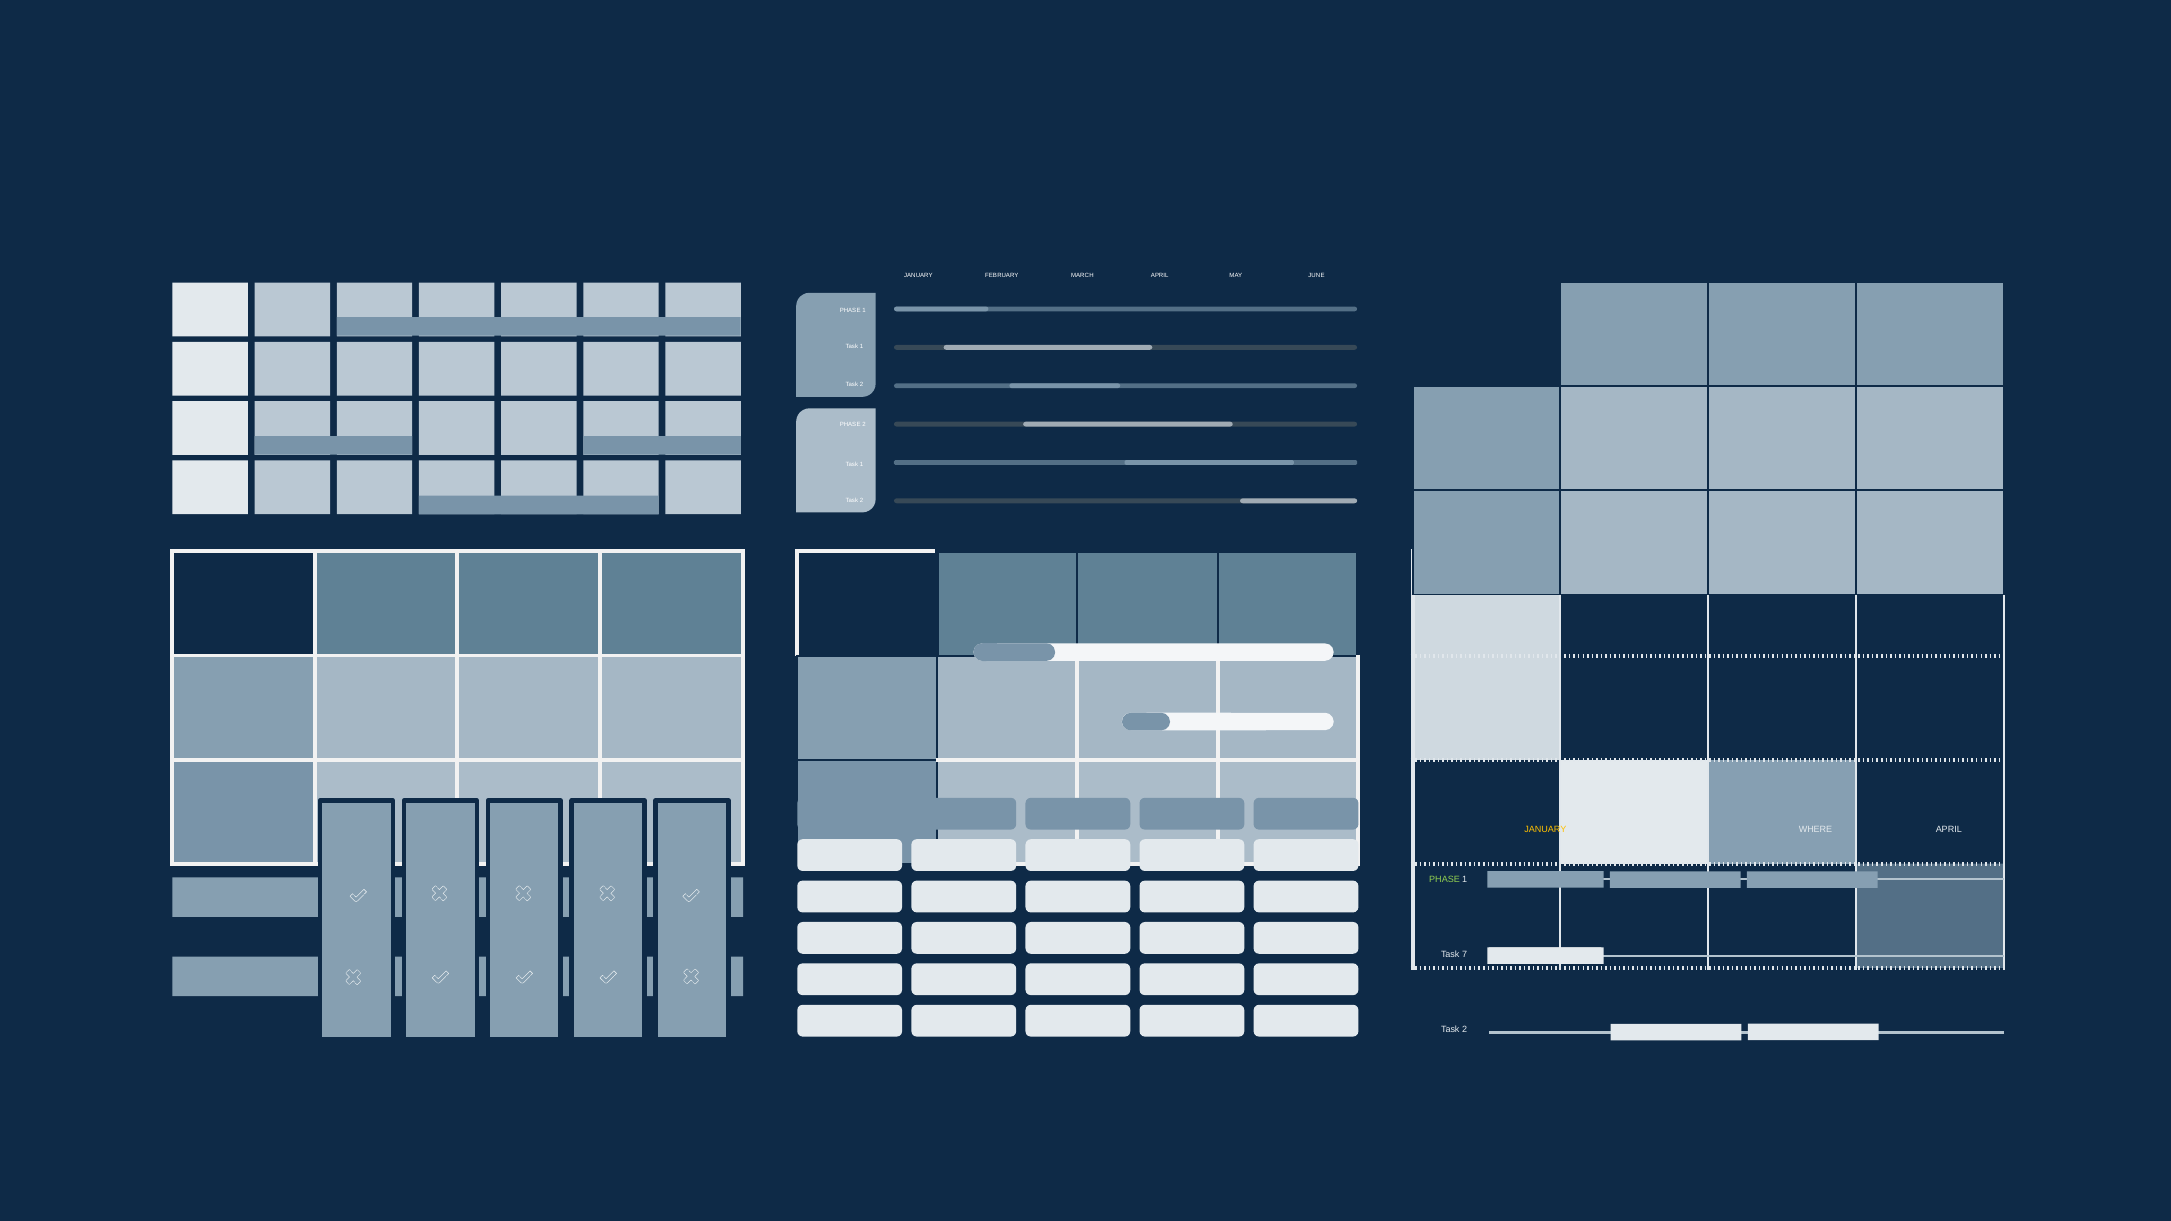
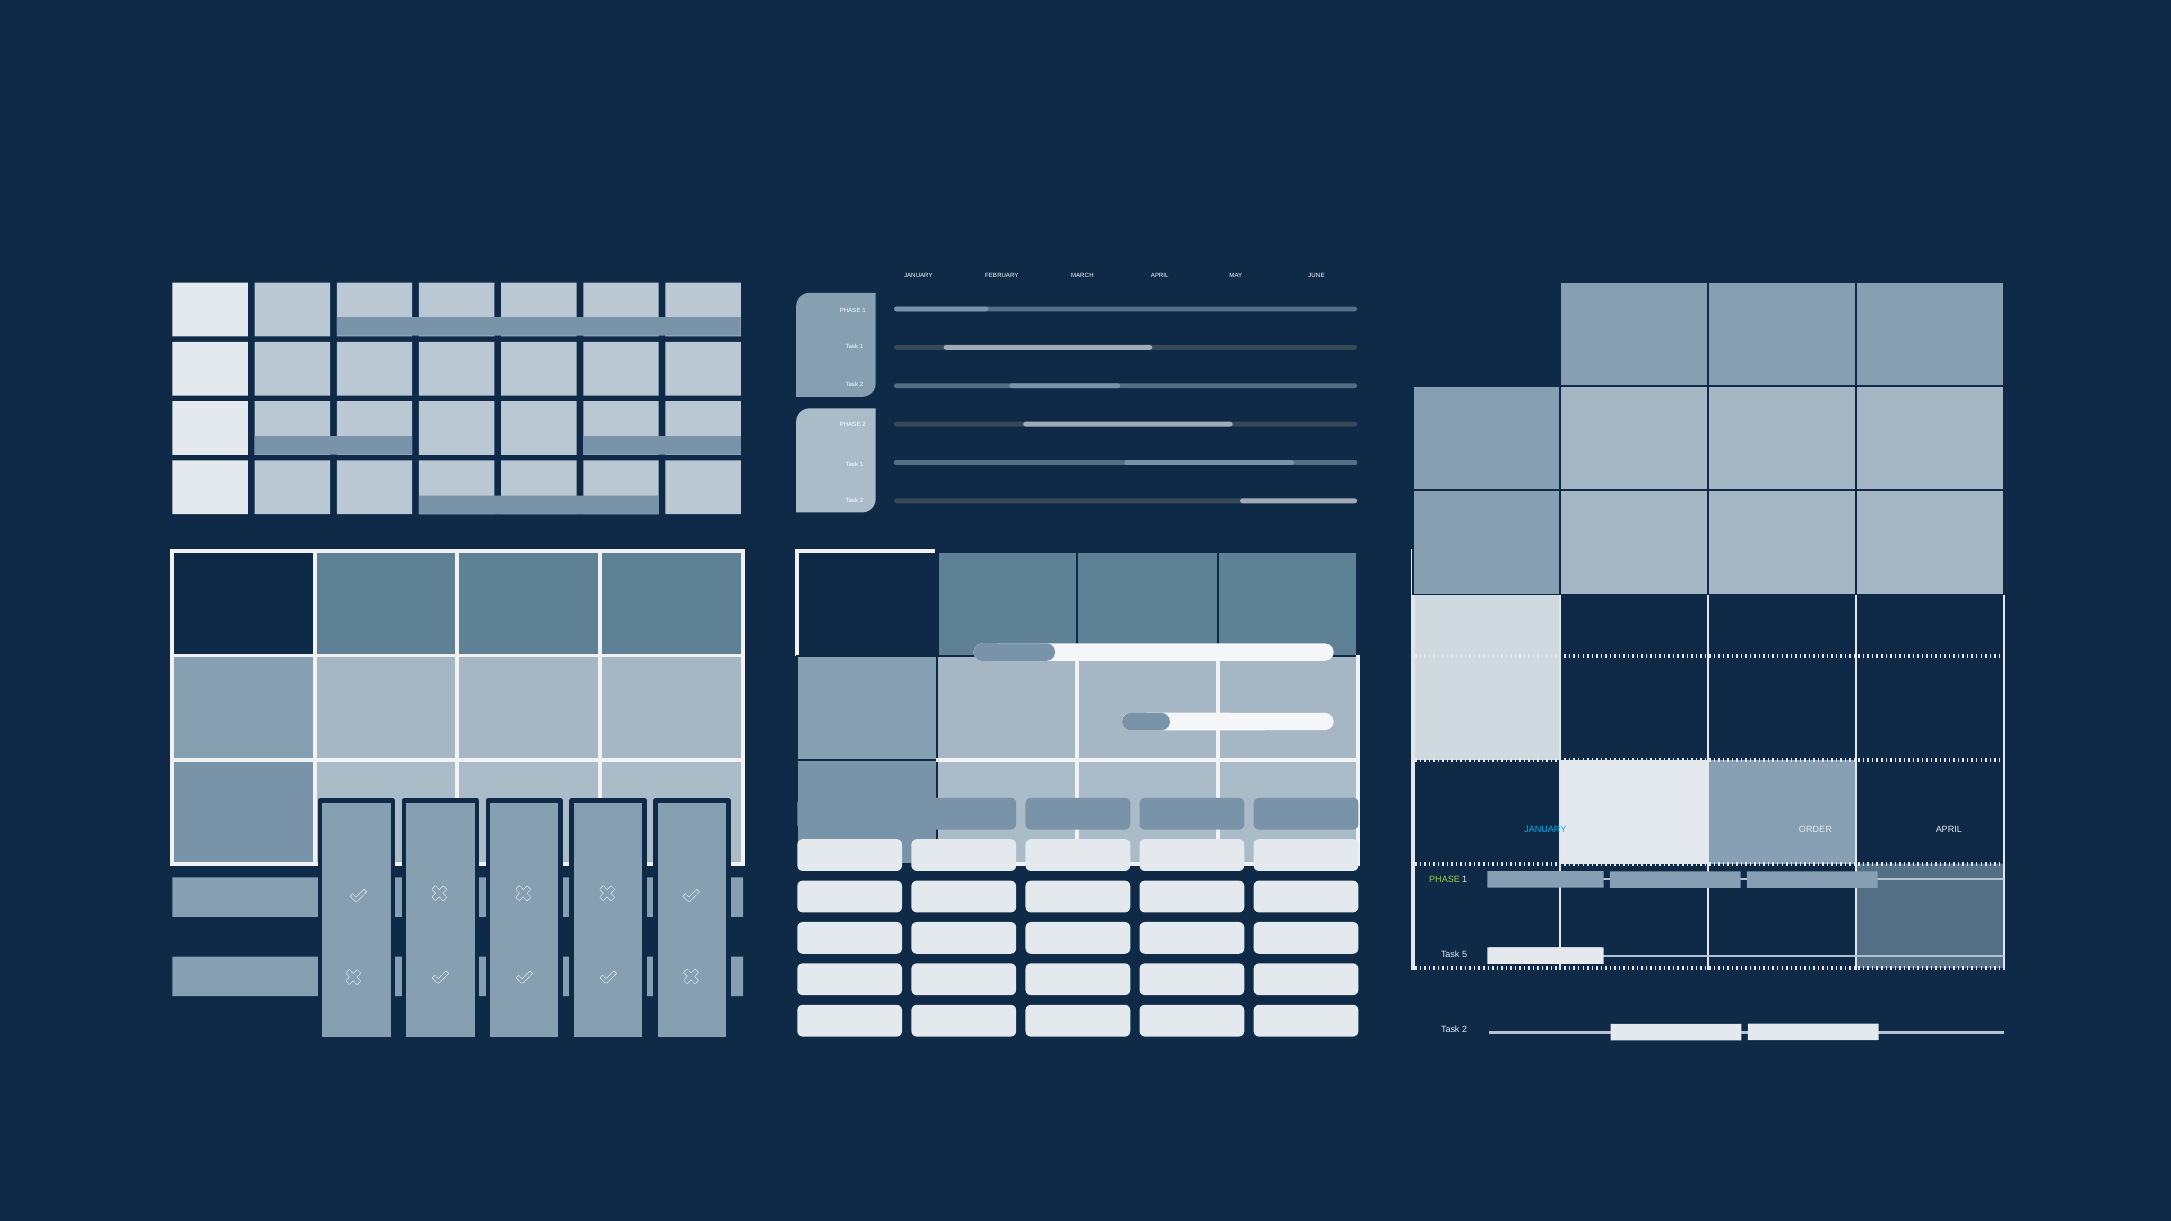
JANUARY at (1545, 830) colour: yellow -> light blue
WHERE: WHERE -> ORDER
7: 7 -> 5
